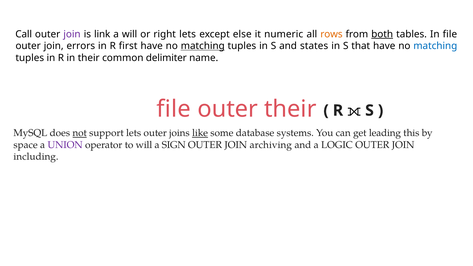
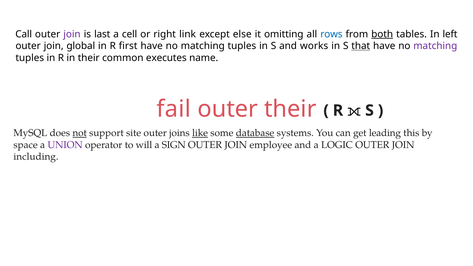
link: link -> last
a will: will -> cell
right lets: lets -> link
numeric: numeric -> omitting
rows colour: orange -> blue
In file: file -> left
errors: errors -> global
matching at (203, 46) underline: present -> none
states: states -> works
that underline: none -> present
matching at (435, 46) colour: blue -> purple
delimiter: delimiter -> executes
file at (174, 109): file -> fail
support lets: lets -> site
database underline: none -> present
archiving: archiving -> employee
